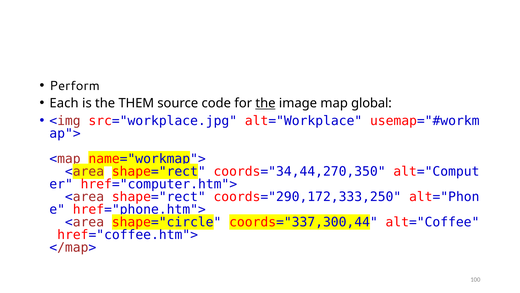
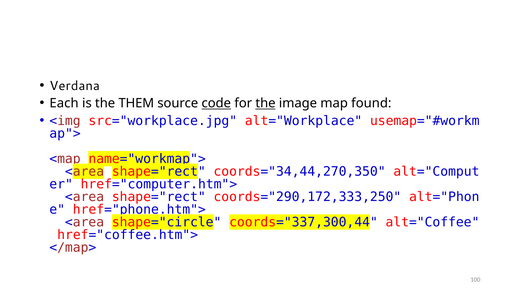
Perform: Perform -> Verdana
code underline: none -> present
global: global -> found
